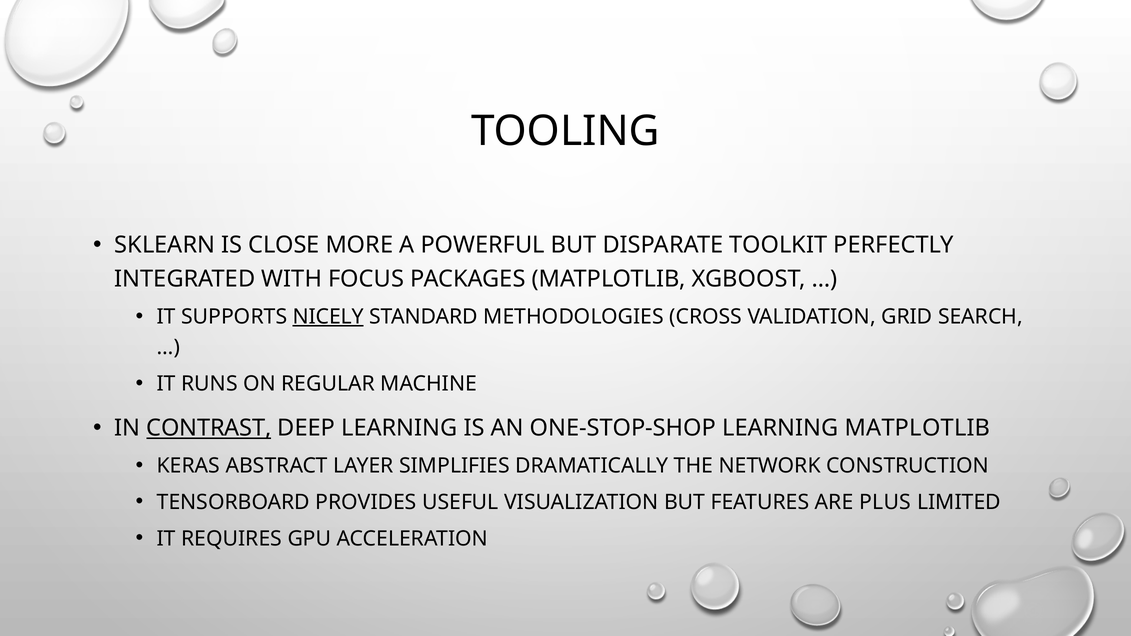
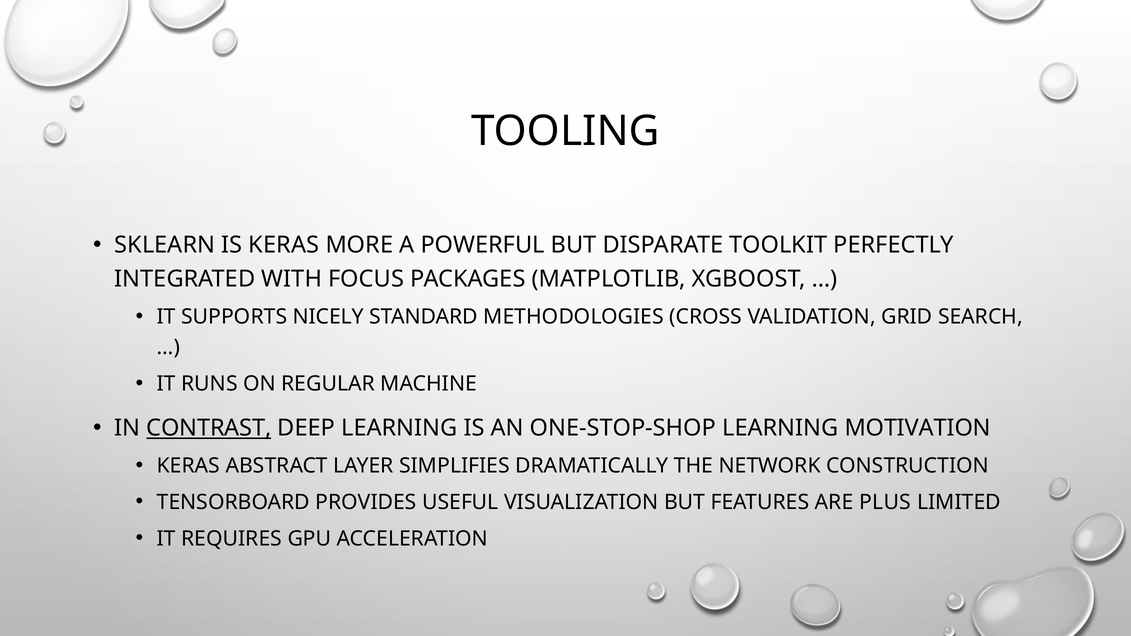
IS CLOSE: CLOSE -> KERAS
NICELY underline: present -> none
LEARNING MATPLOTLIB: MATPLOTLIB -> MOTIVATION
